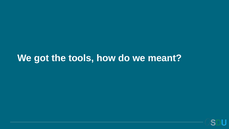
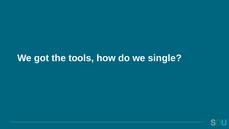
meant: meant -> single
